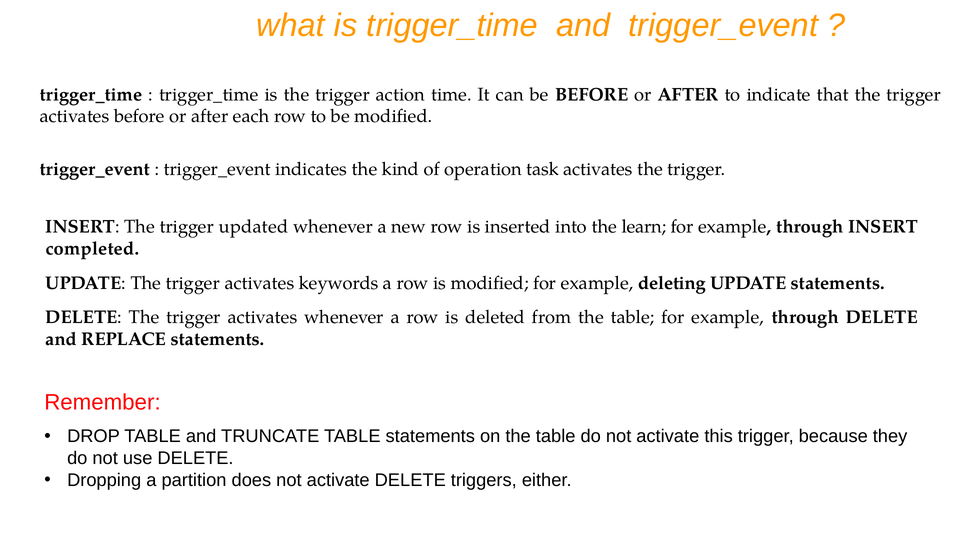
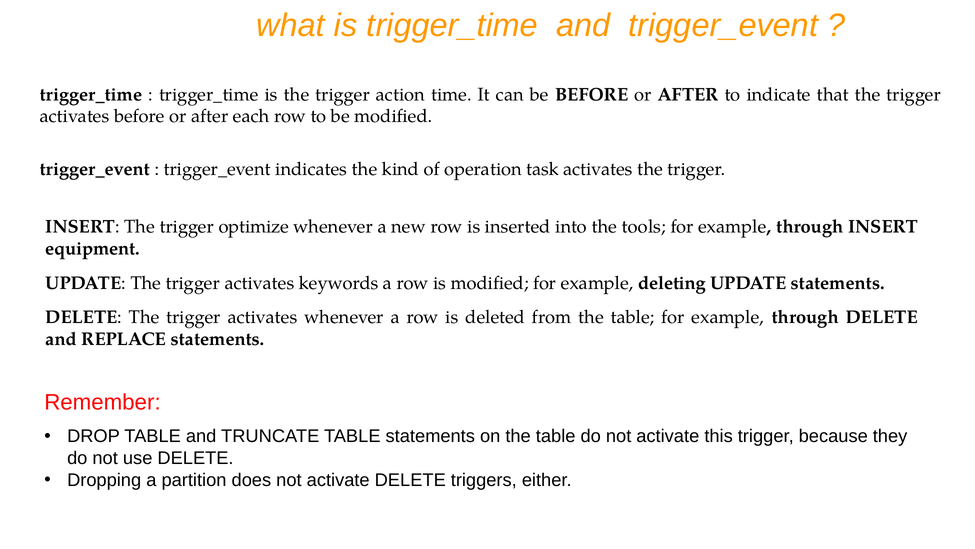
updated: updated -> optimize
learn: learn -> tools
completed: completed -> equipment
